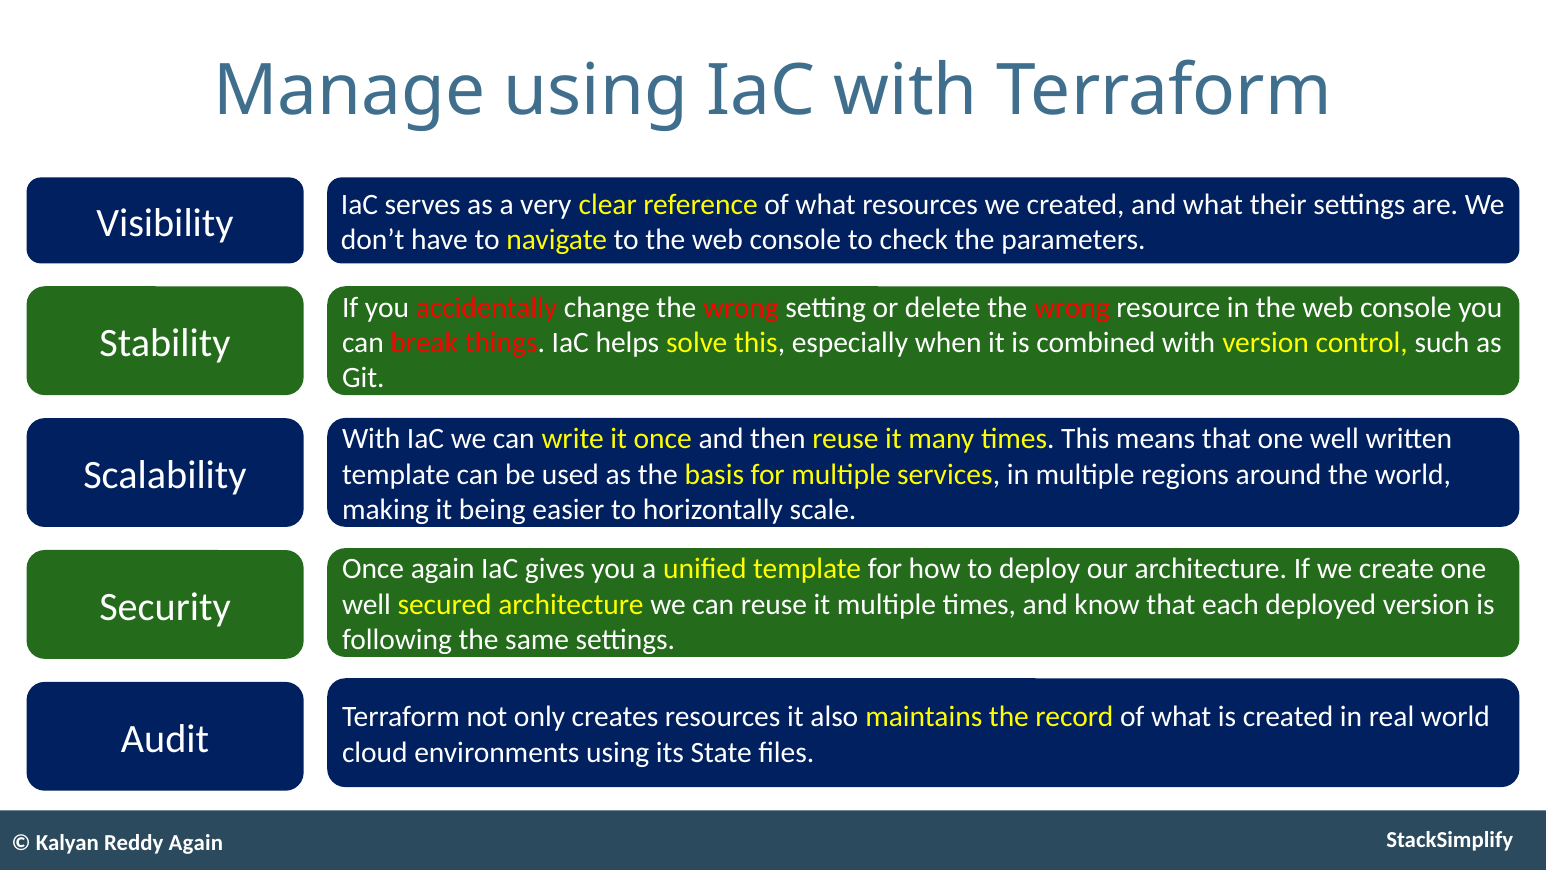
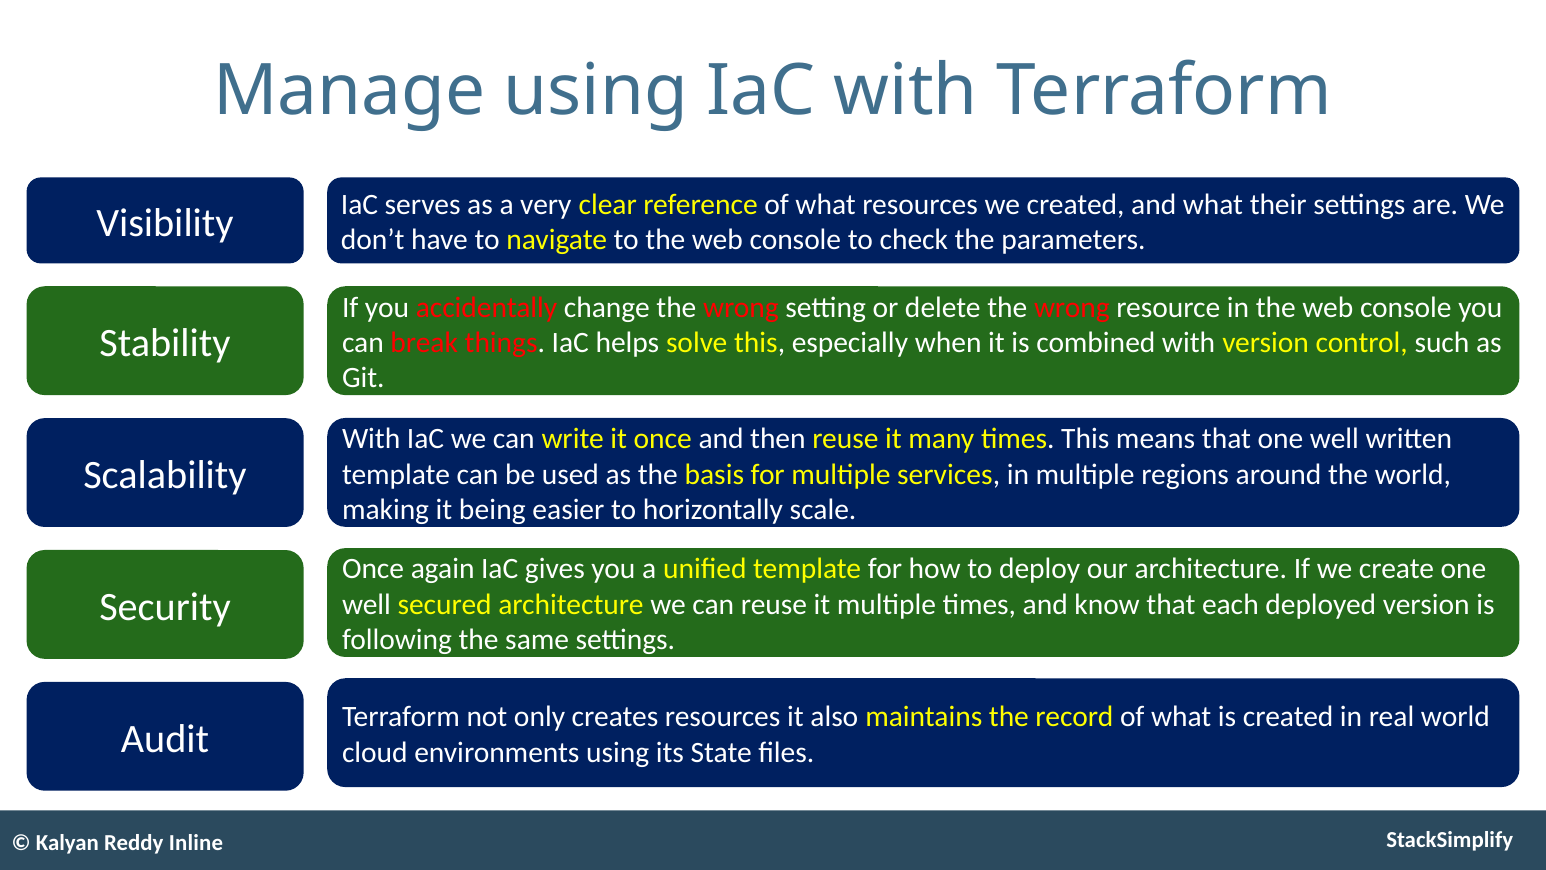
Reddy Again: Again -> Inline
